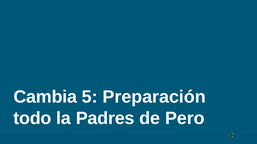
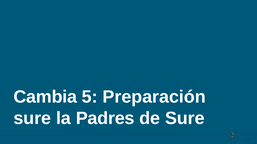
todo at (32, 119): todo -> sure
de Pero: Pero -> Sure
